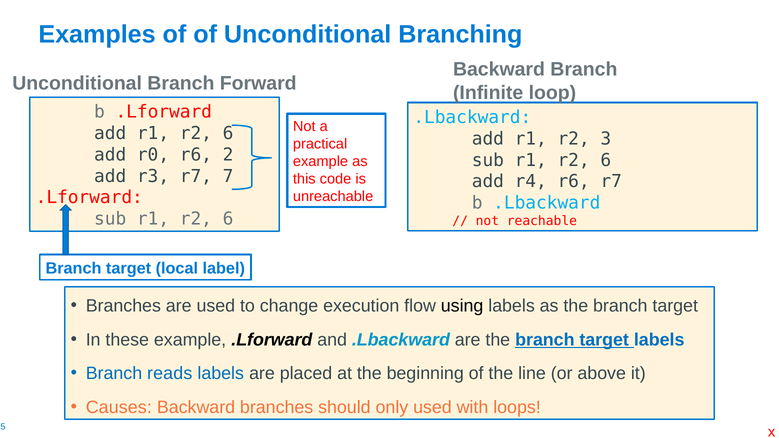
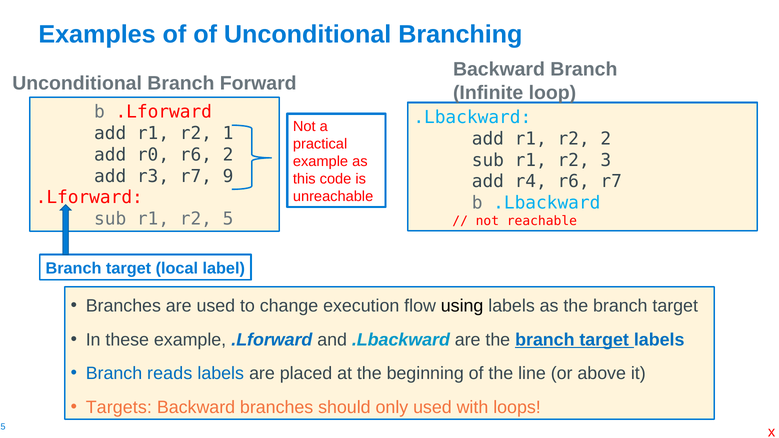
add r1 r2 6: 6 -> 1
r2 3: 3 -> 2
6 at (606, 160): 6 -> 3
7: 7 -> 9
6 at (228, 219): 6 -> 5
.Lforward at (272, 340) colour: black -> blue
Causes: Causes -> Targets
